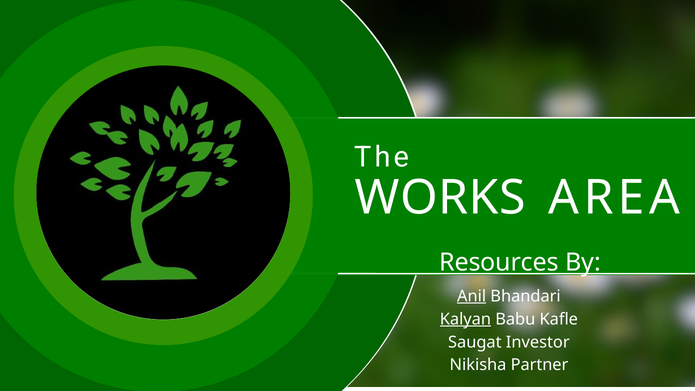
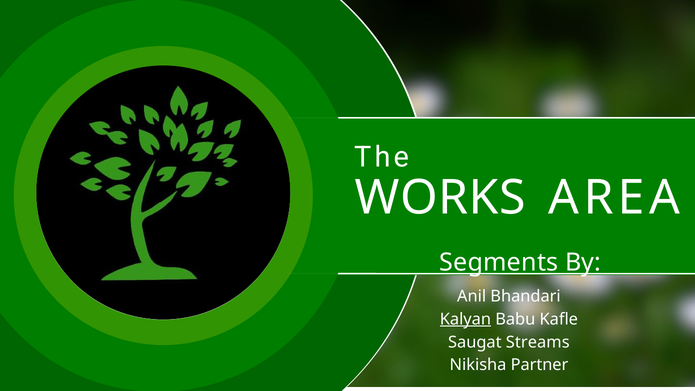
Resources: Resources -> Segments
Anil underline: present -> none
Investor: Investor -> Streams
